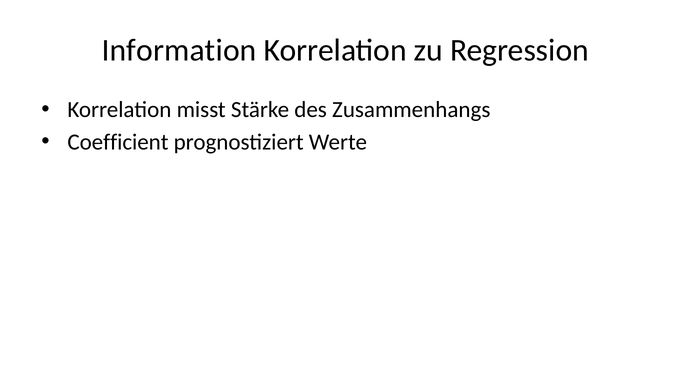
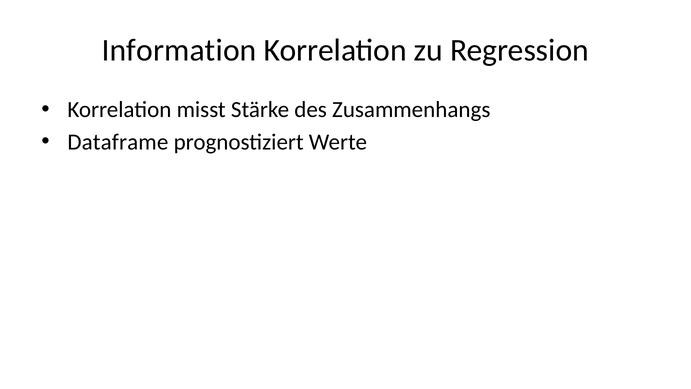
Coefficient: Coefficient -> Dataframe
